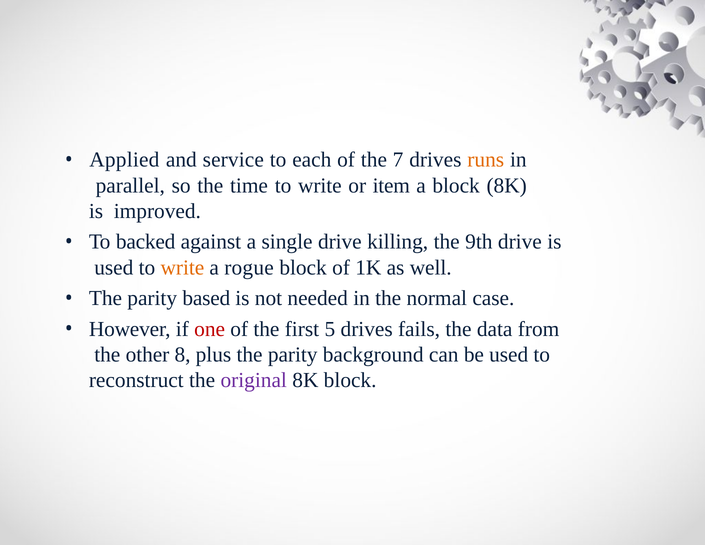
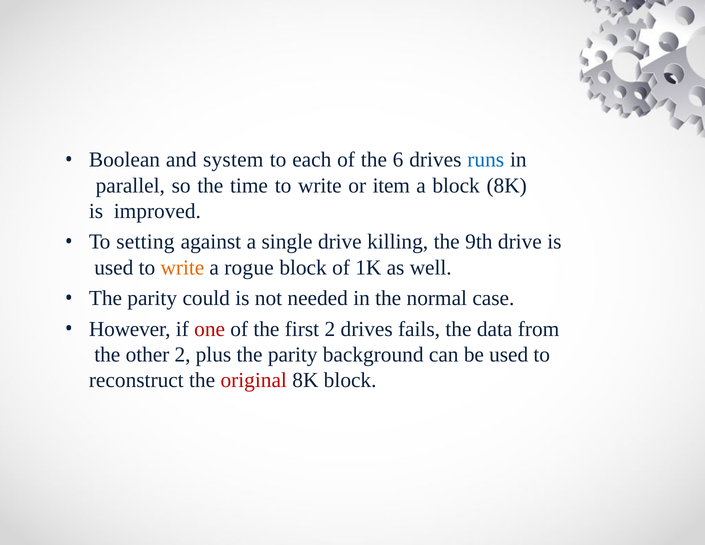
Applied: Applied -> Boolean
service: service -> system
7: 7 -> 6
runs colour: orange -> blue
backed: backed -> setting
based: based -> could
first 5: 5 -> 2
other 8: 8 -> 2
original colour: purple -> red
